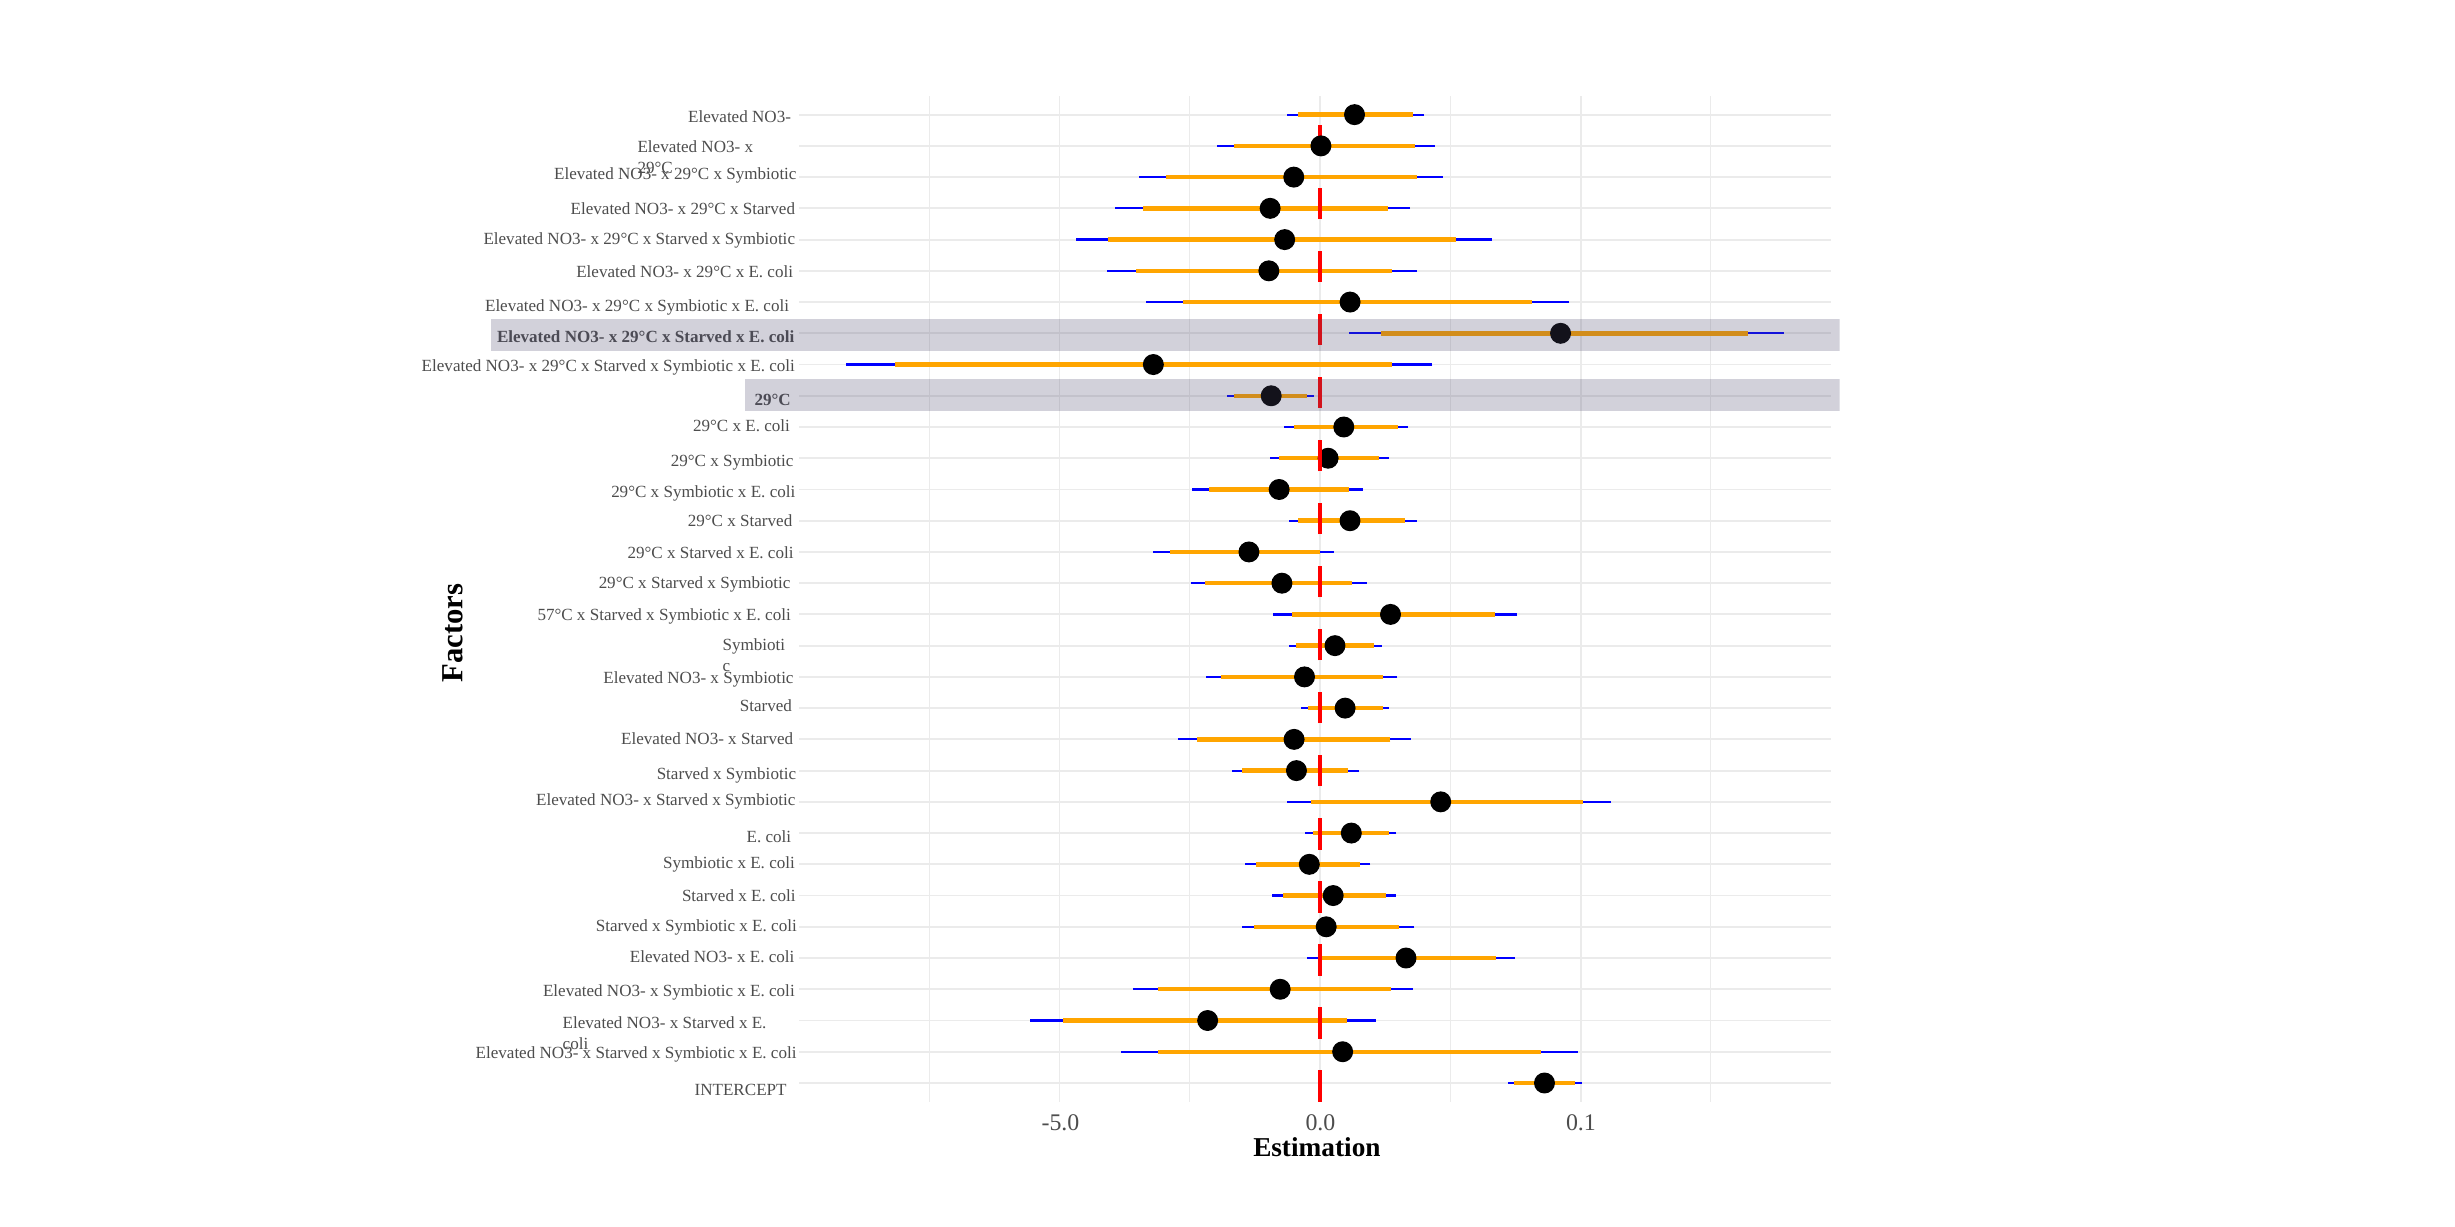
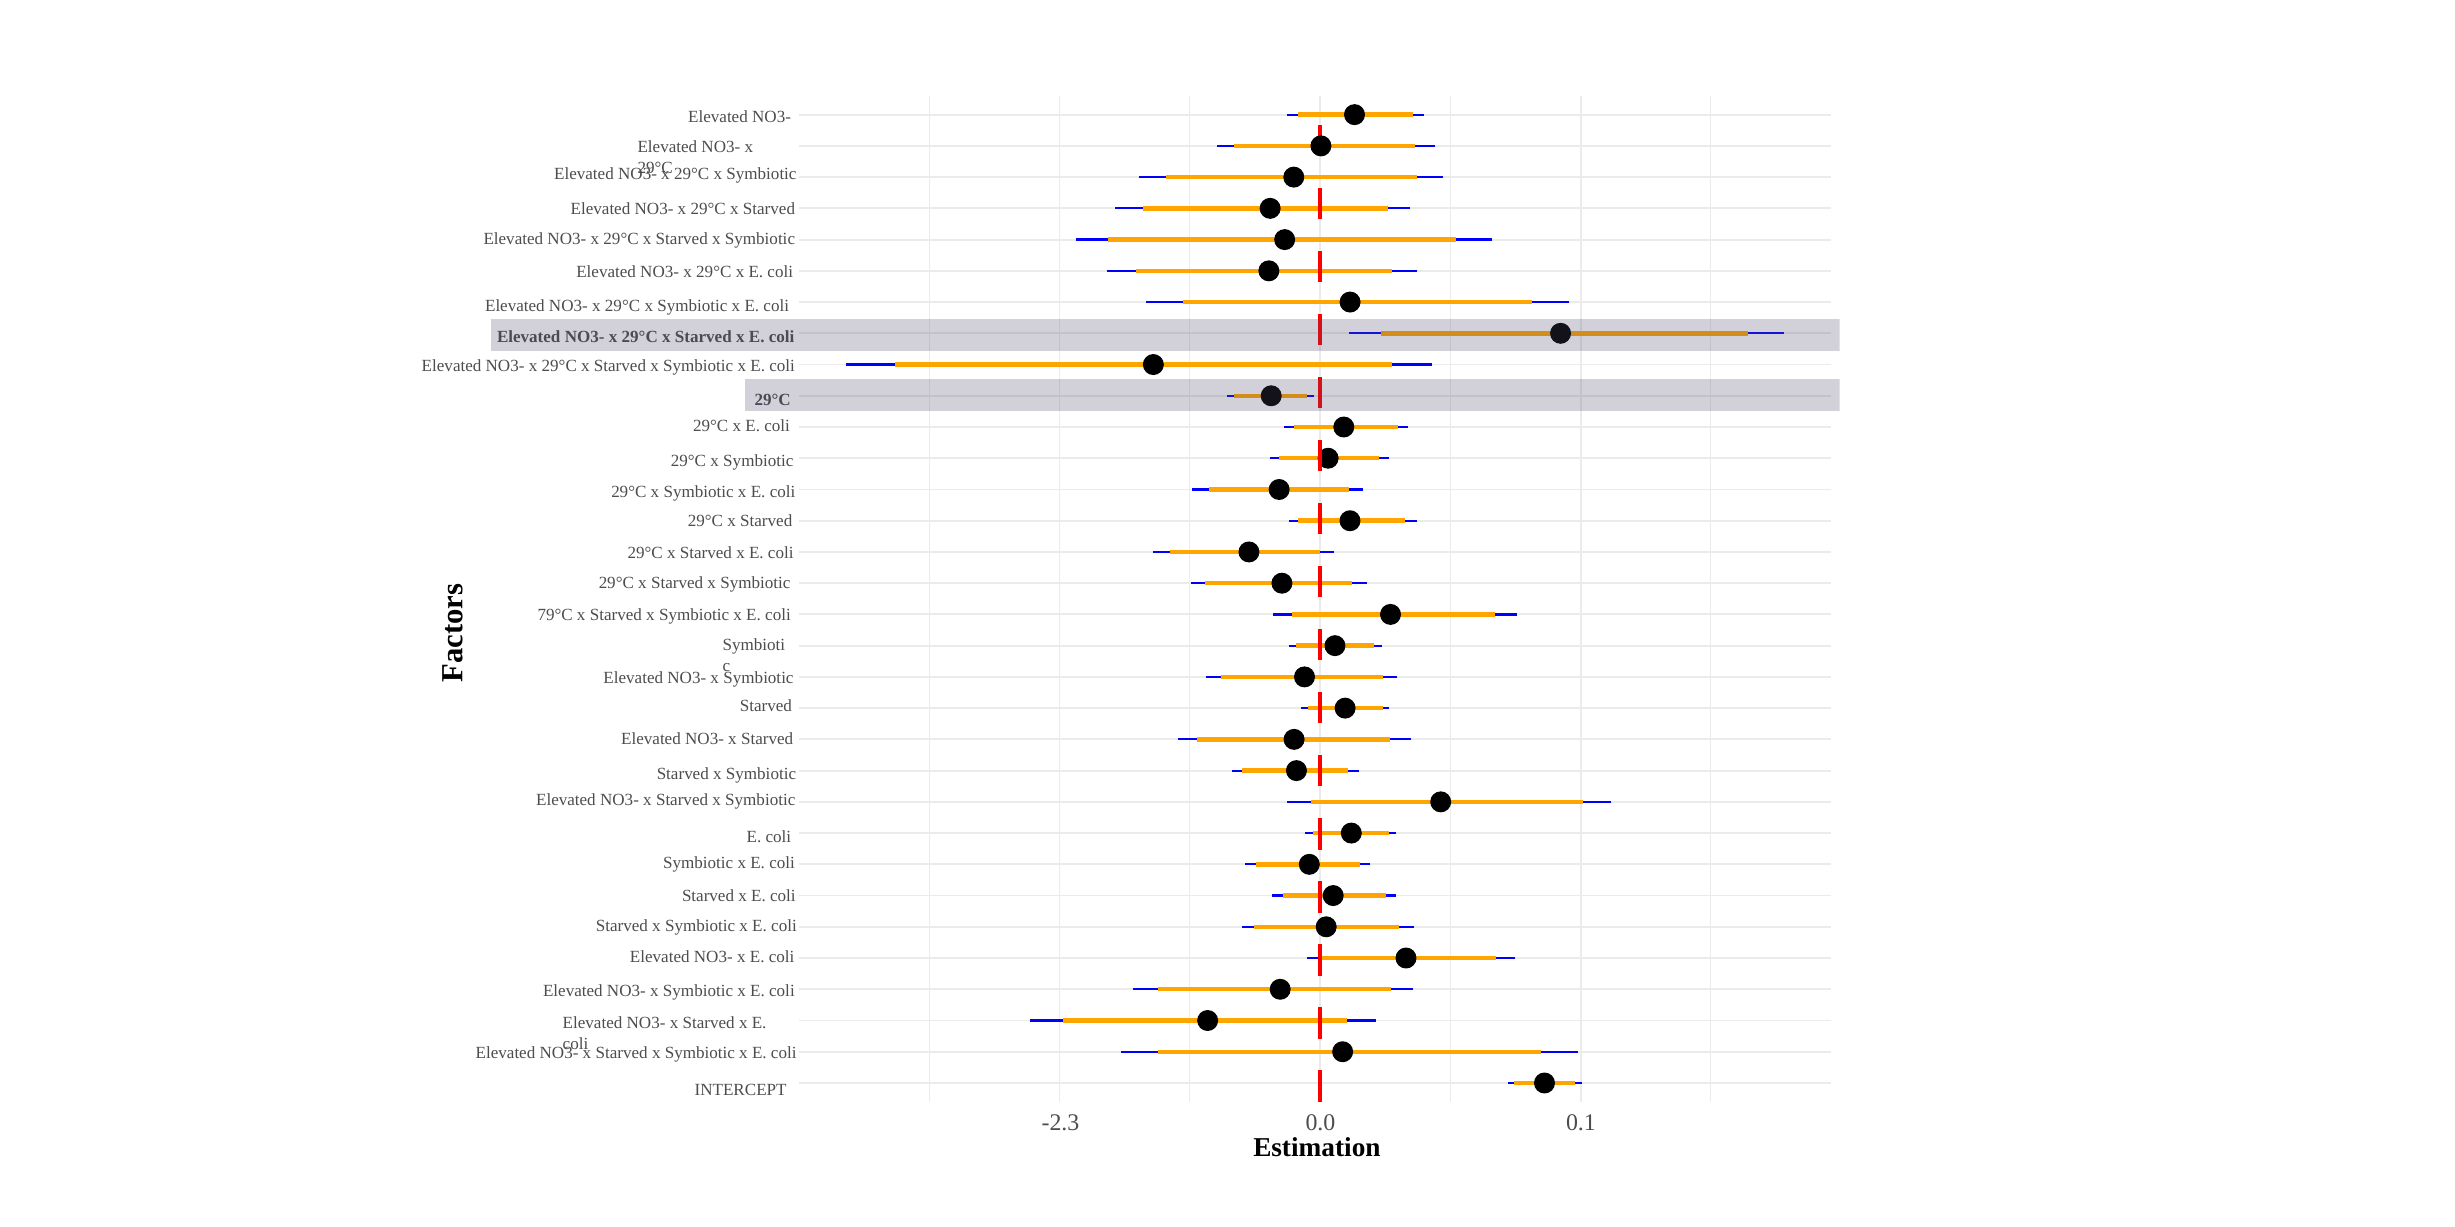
57°C: 57°C -> 79°C
-5.0: -5.0 -> -2.3
